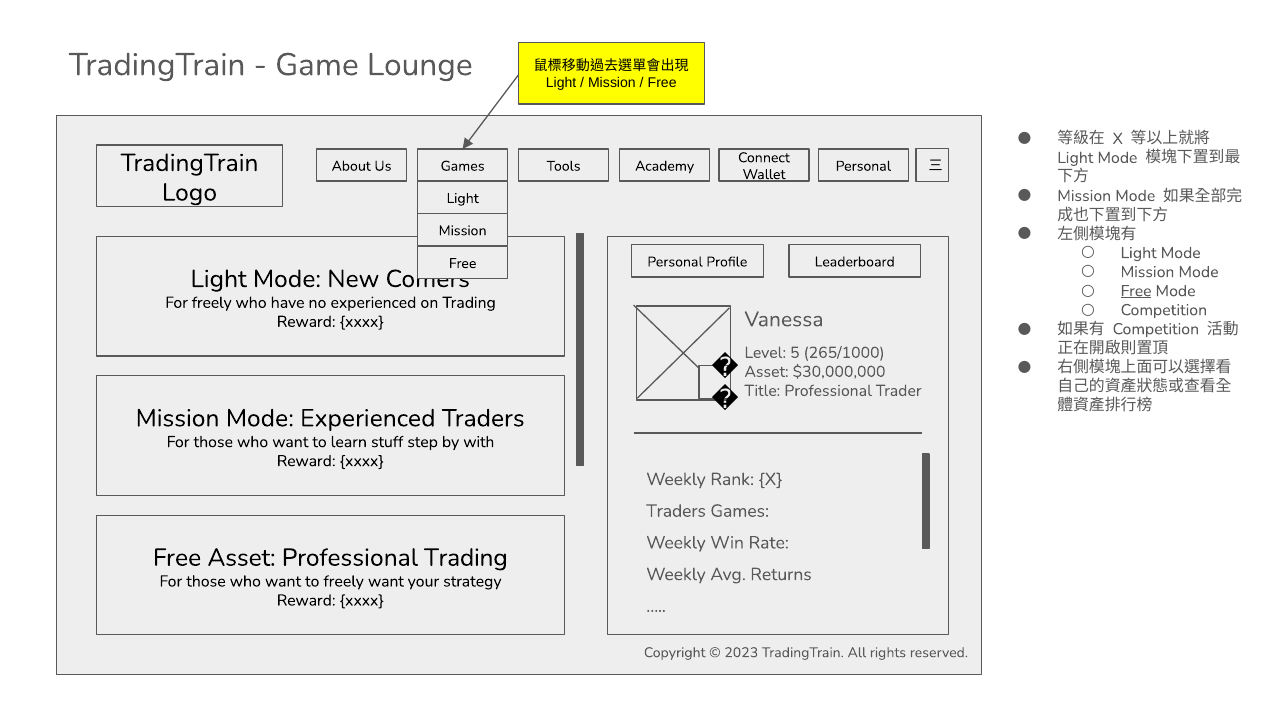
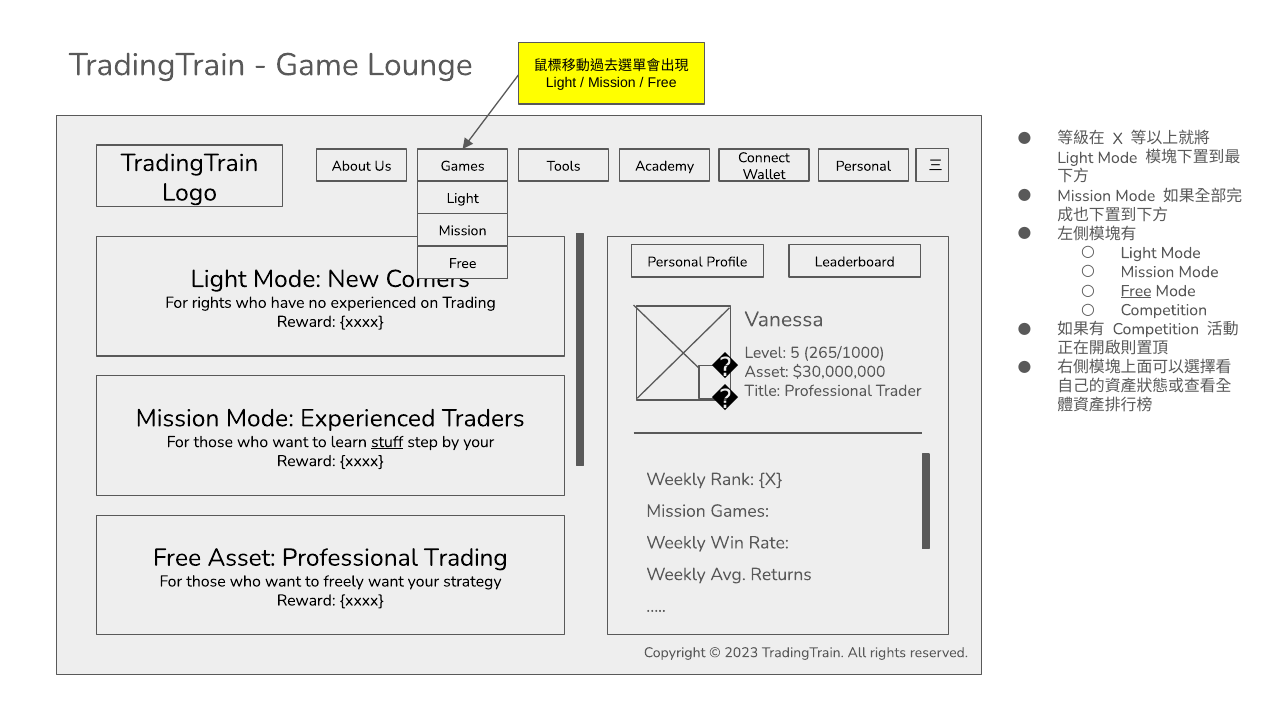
For freely: freely -> rights
stuff underline: none -> present
by with: with -> your
Traders at (676, 511): Traders -> Mission
